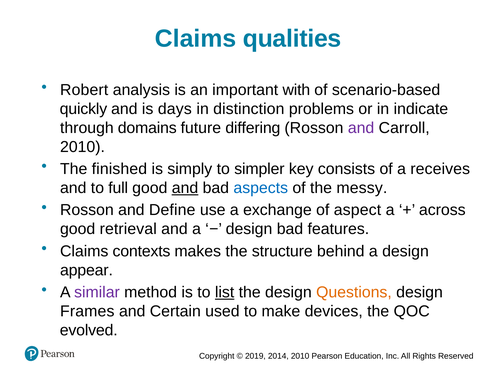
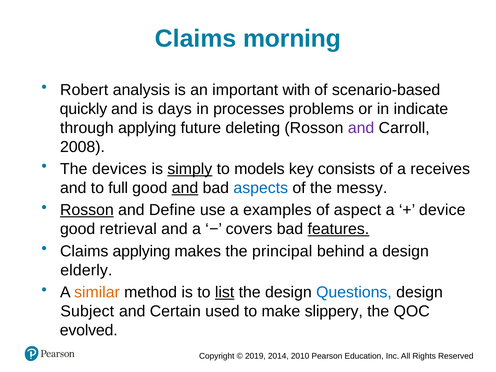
qualities: qualities -> morning
distinction: distinction -> processes
through domains: domains -> applying
differing: differing -> deleting
2010 at (82, 147): 2010 -> 2008
finished: finished -> devices
simply underline: none -> present
simpler: simpler -> models
Rosson at (87, 210) underline: none -> present
exchange: exchange -> examples
across: across -> device
design at (249, 229): design -> covers
features underline: none -> present
Claims contexts: contexts -> applying
structure: structure -> principal
appear: appear -> elderly
similar colour: purple -> orange
Questions colour: orange -> blue
Frames: Frames -> Subject
devices: devices -> slippery
